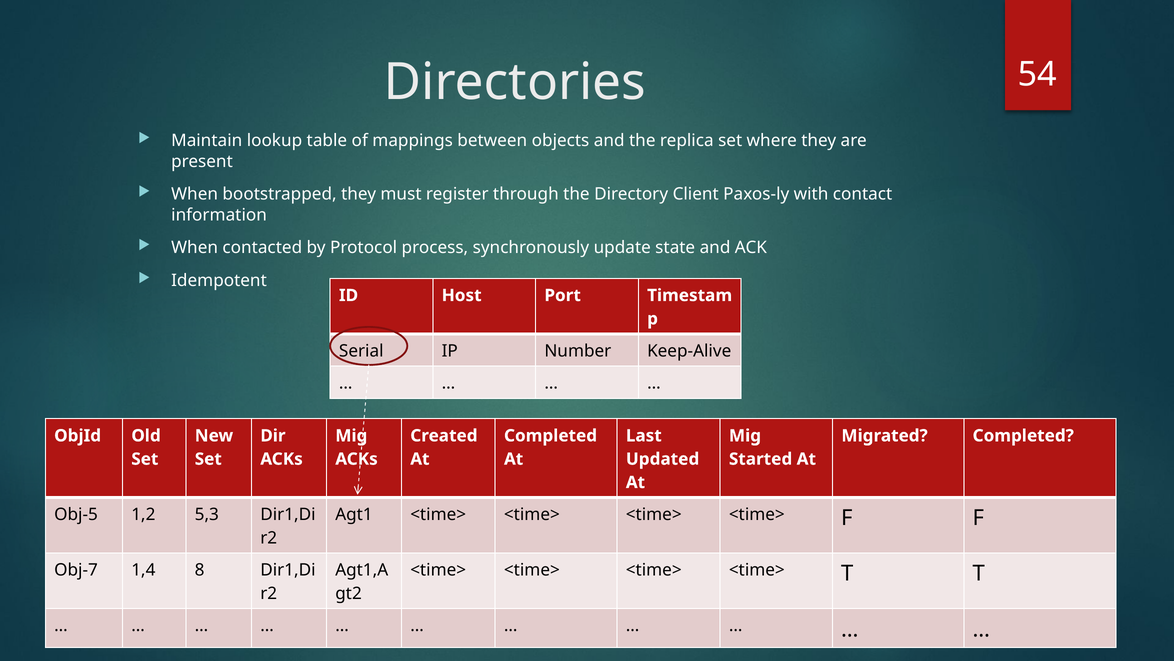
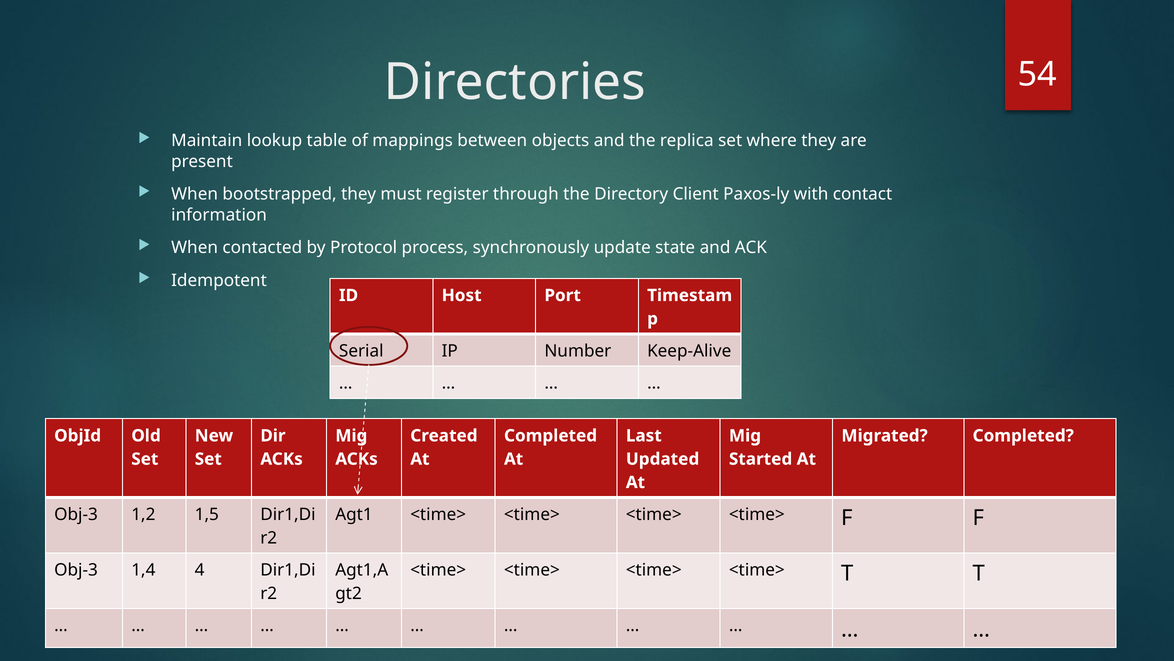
Obj-5 at (76, 514): Obj-5 -> Obj-3
5,3: 5,3 -> 1,5
Obj-7 at (76, 570): Obj-7 -> Obj-3
8: 8 -> 4
